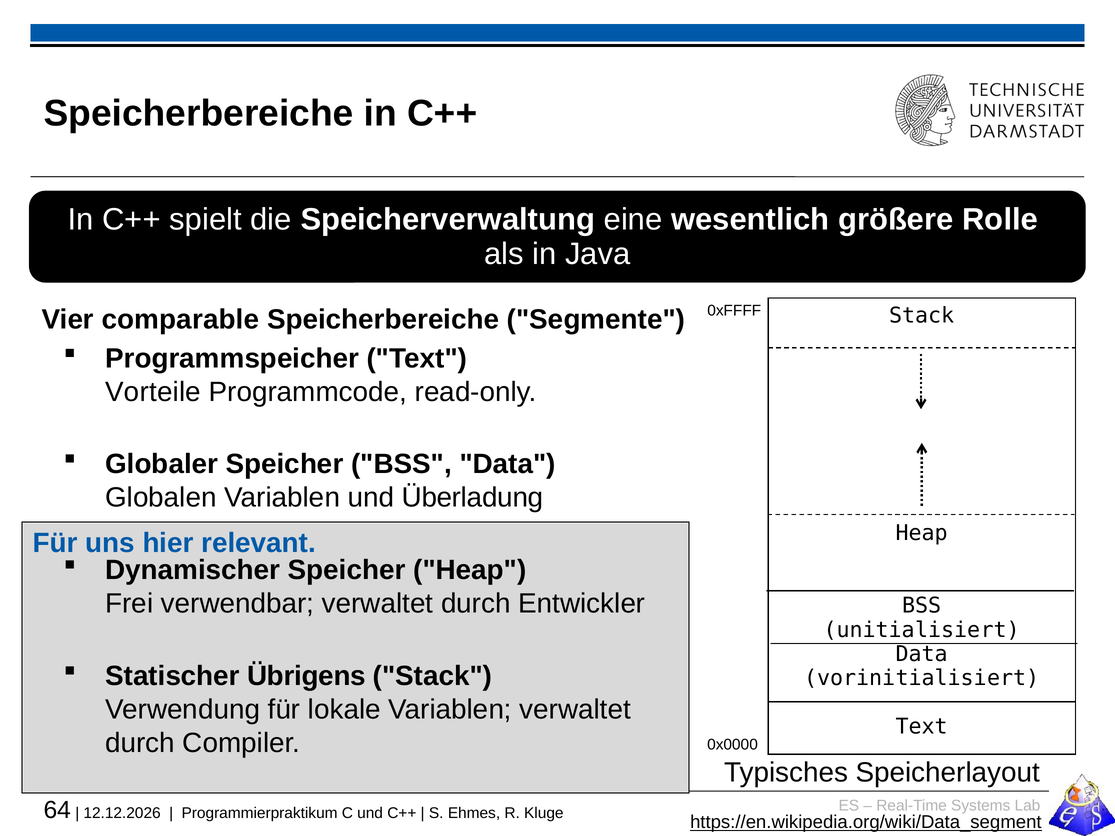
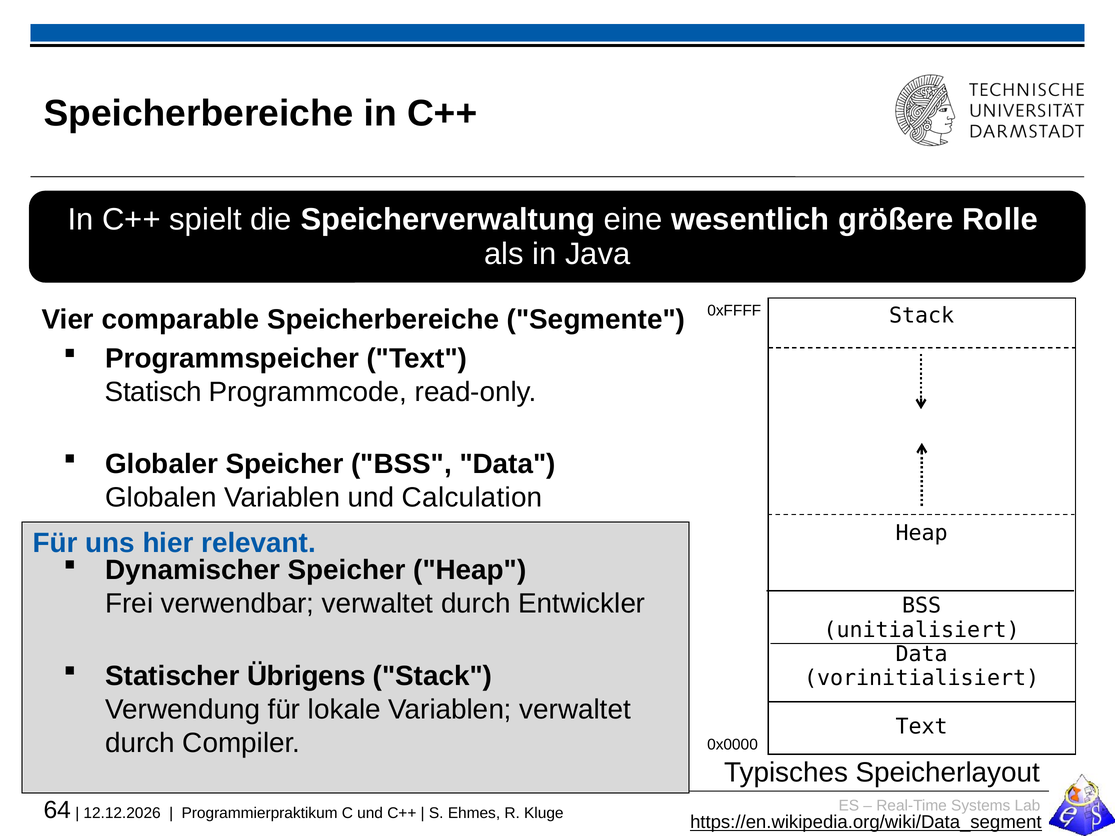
Vorteile: Vorteile -> Statisch
Überladung: Überladung -> Calculation
